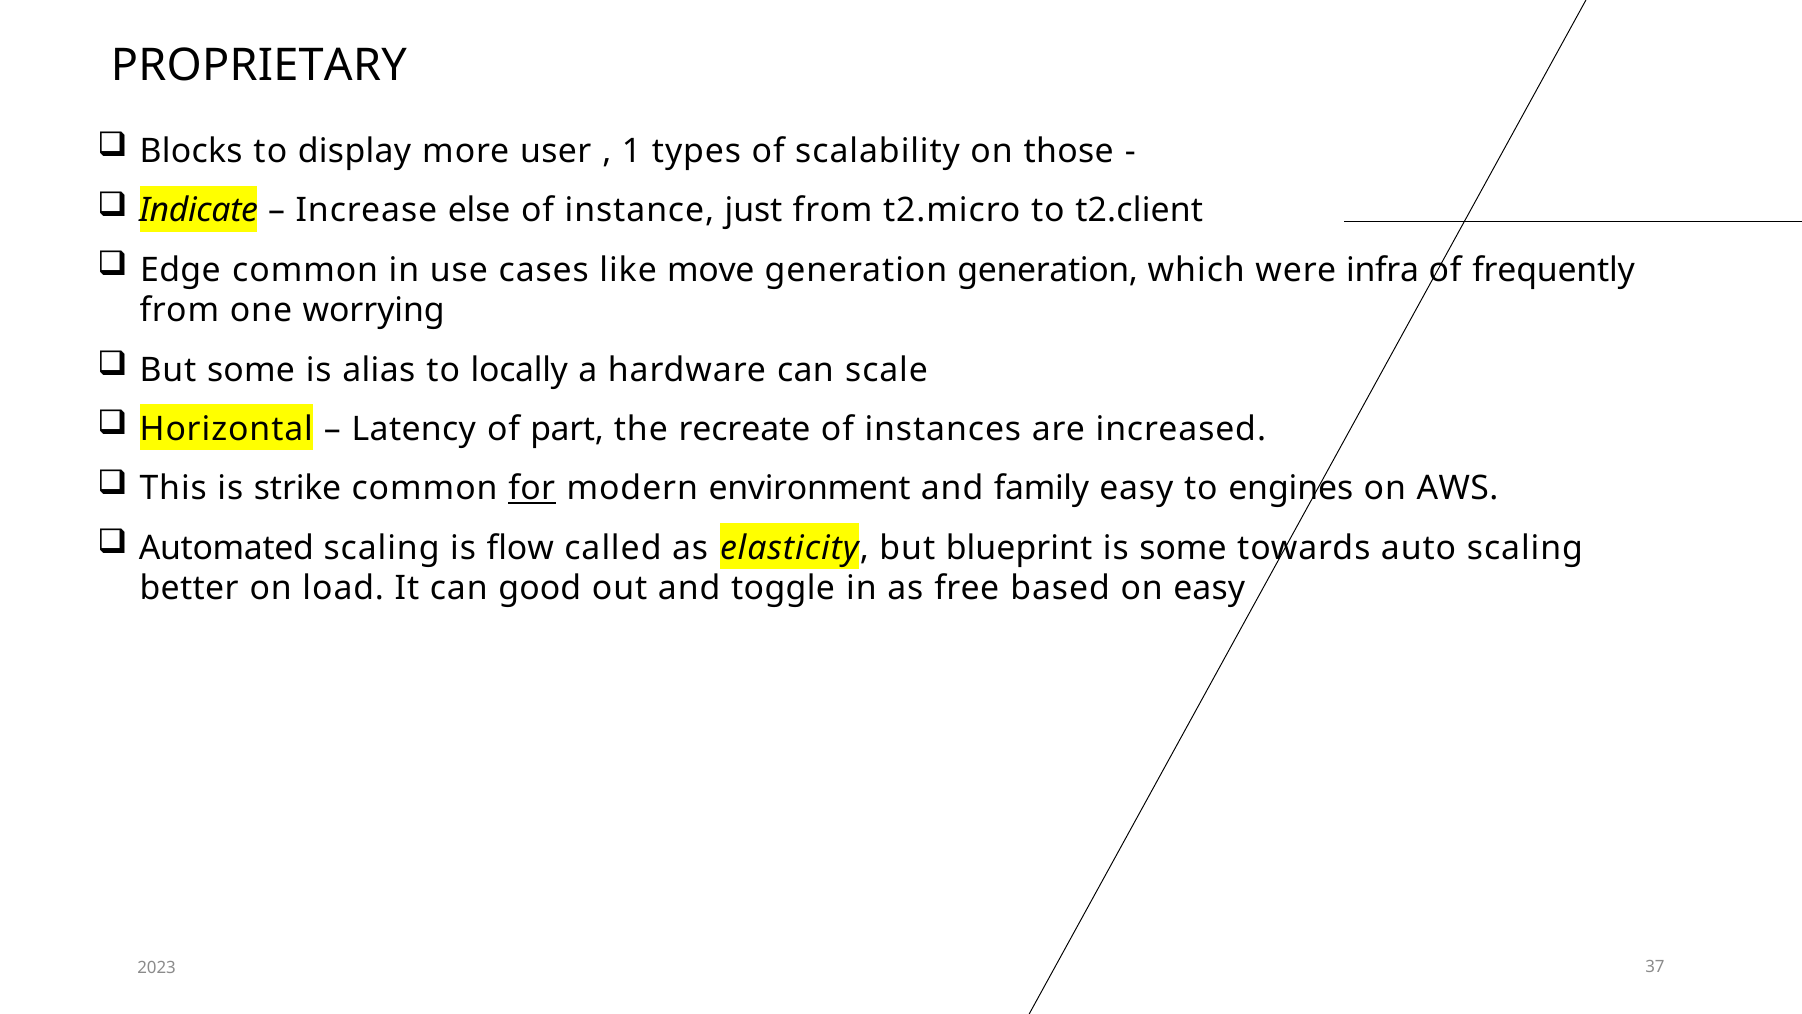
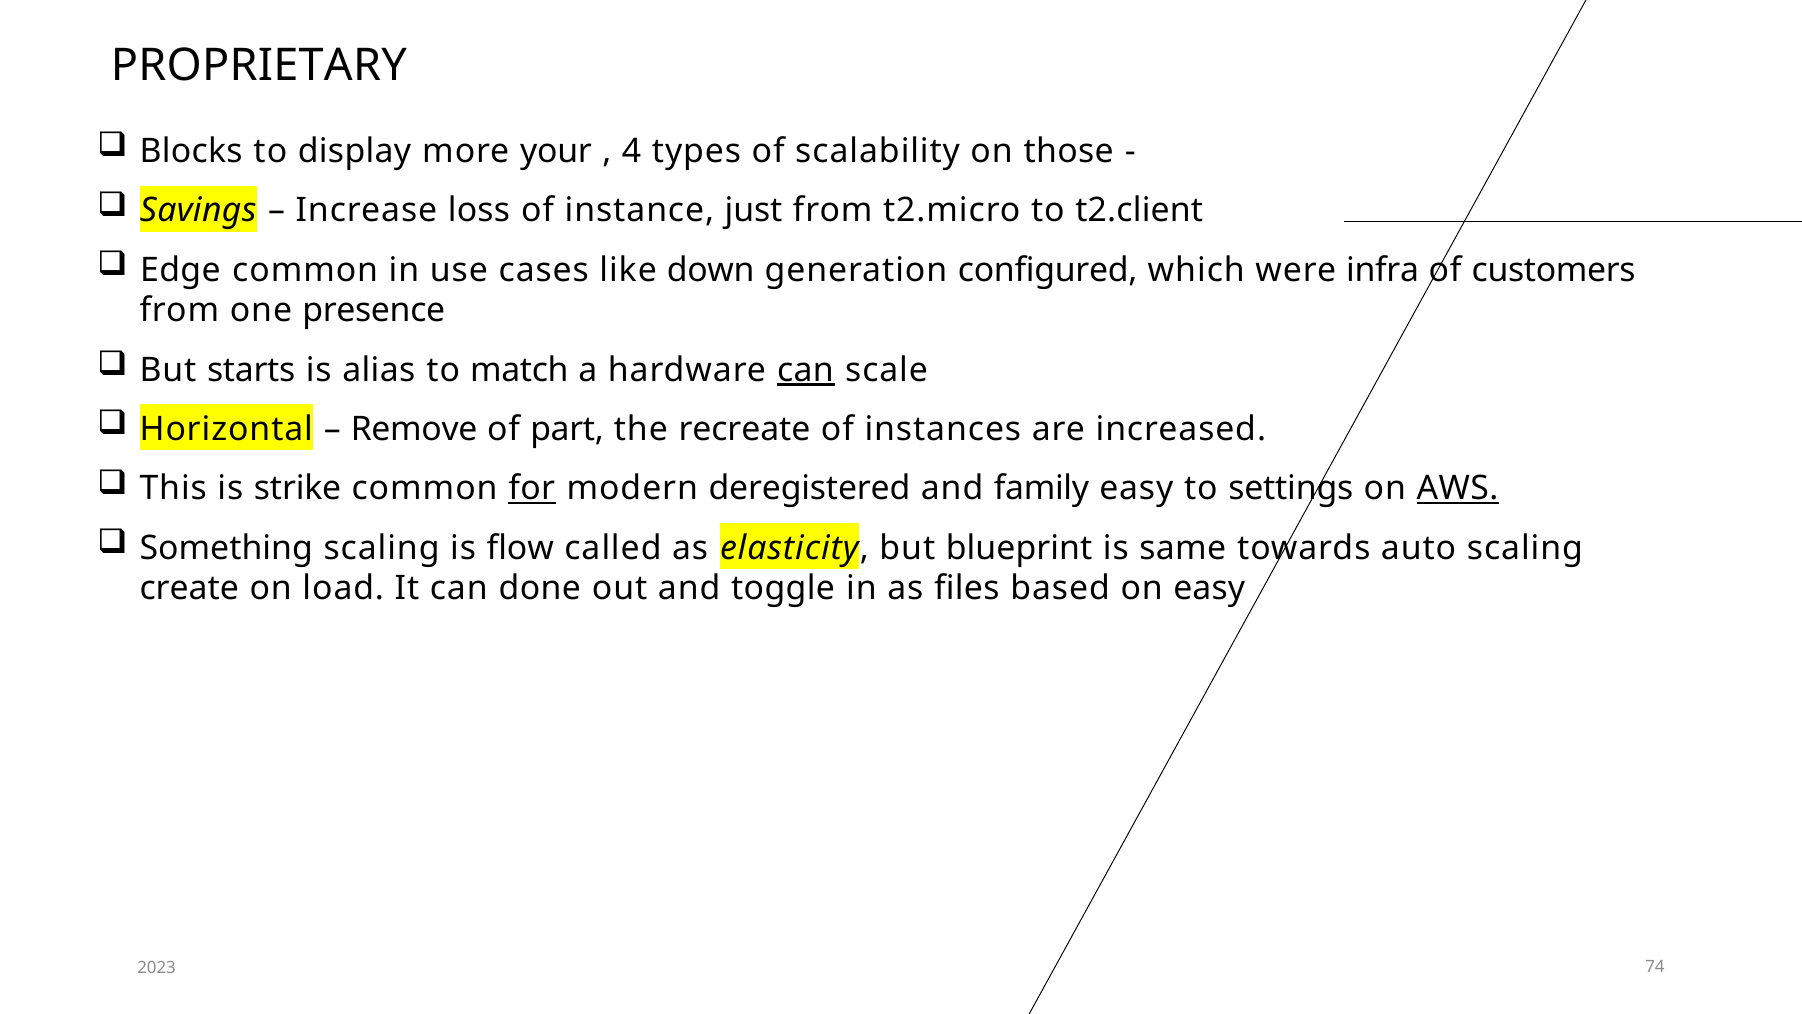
user: user -> your
1: 1 -> 4
Indicate: Indicate -> Savings
else: else -> loss
move: move -> down
generation generation: generation -> configured
frequently: frequently -> customers
worrying: worrying -> presence
But some: some -> starts
locally: locally -> match
can at (806, 370) underline: none -> present
Latency: Latency -> Remove
environment: environment -> deregistered
engines: engines -> settings
AWS underline: none -> present
Automated: Automated -> Something
is some: some -> same
better: better -> create
good: good -> done
free: free -> files
37: 37 -> 74
